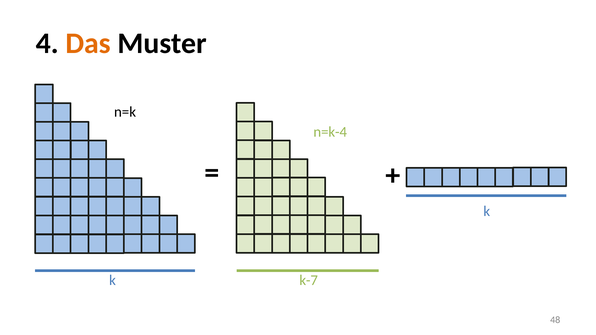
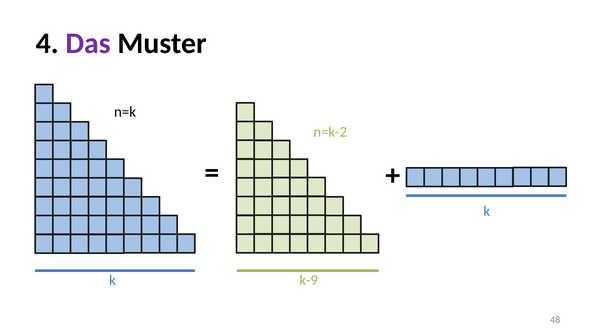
Das colour: orange -> purple
n=k-4: n=k-4 -> n=k-2
k-7: k-7 -> k-9
